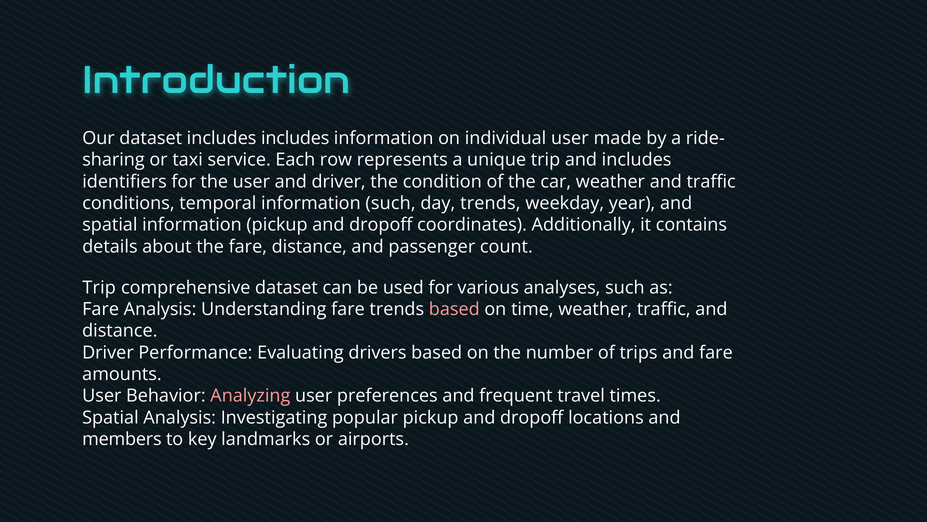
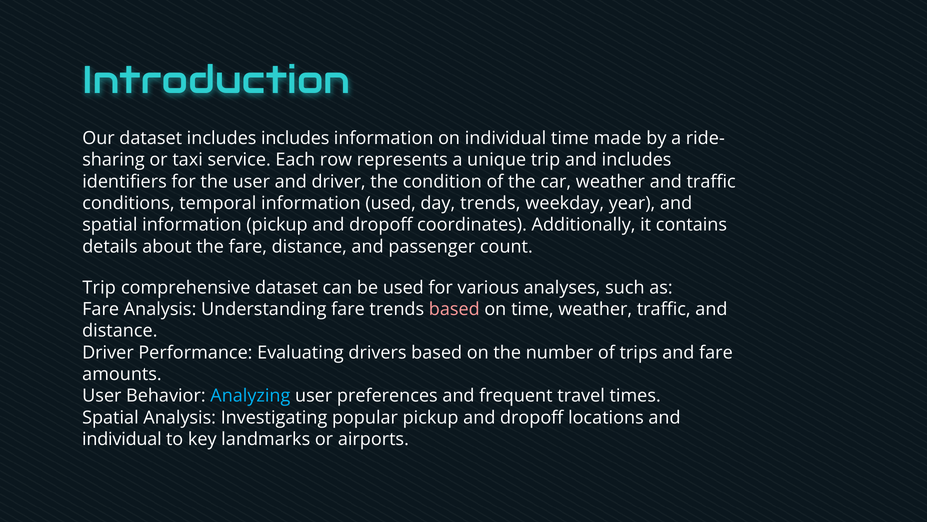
individual user: user -> time
information such: such -> used
Analyzing colour: pink -> light blue
members at (122, 439): members -> individual
